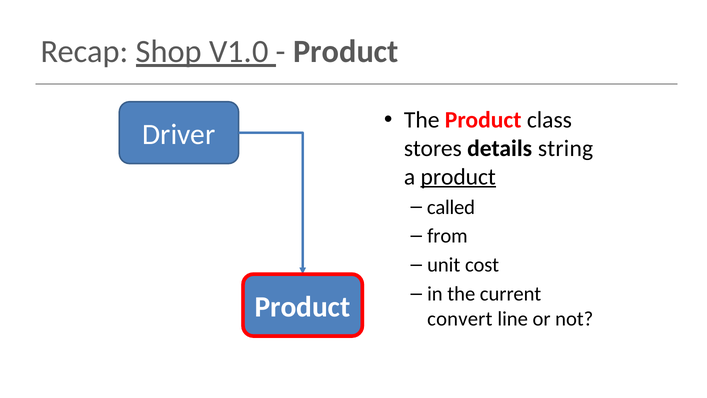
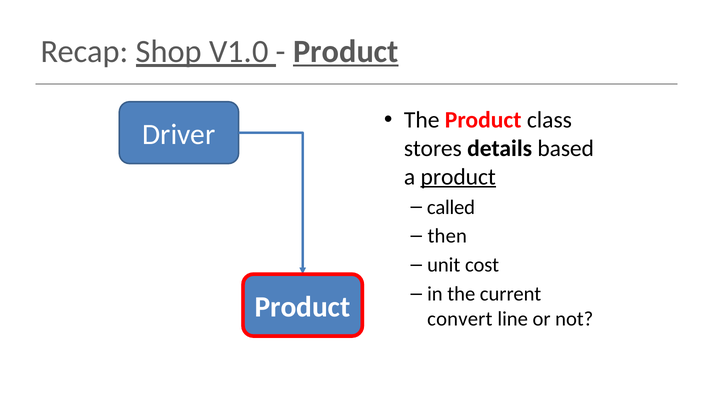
Product at (346, 51) underline: none -> present
string: string -> based
from: from -> then
